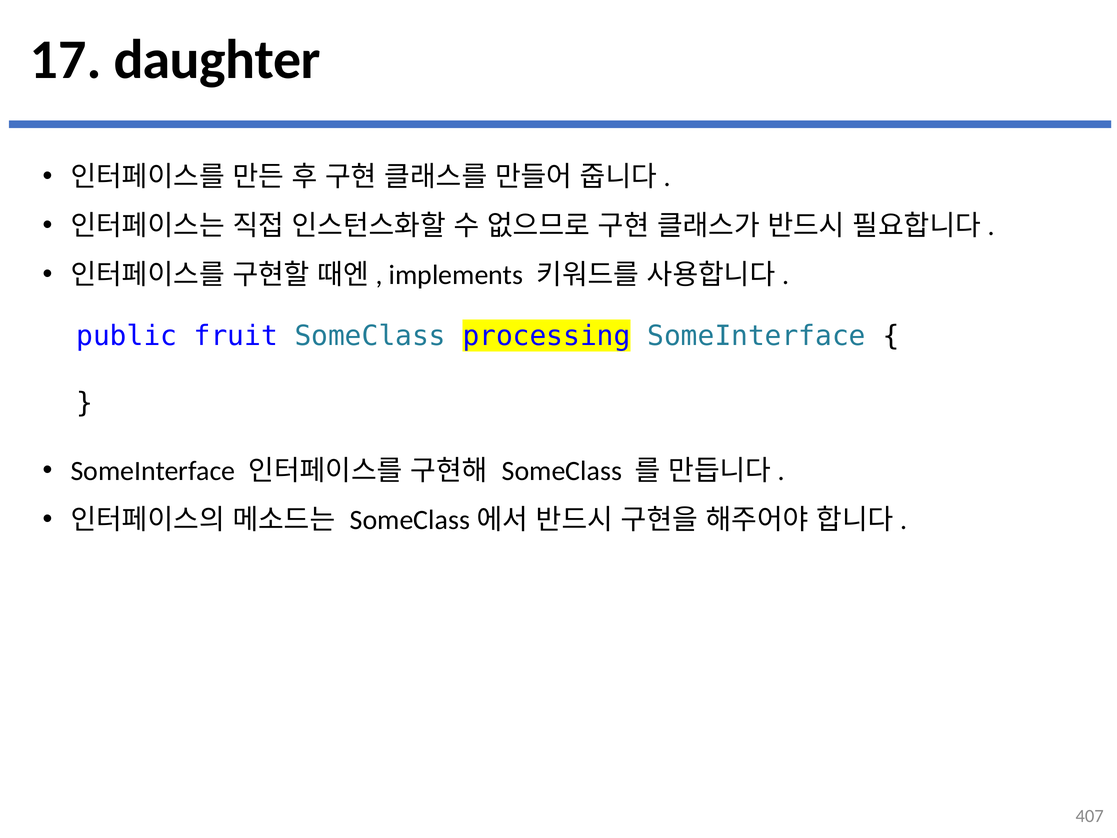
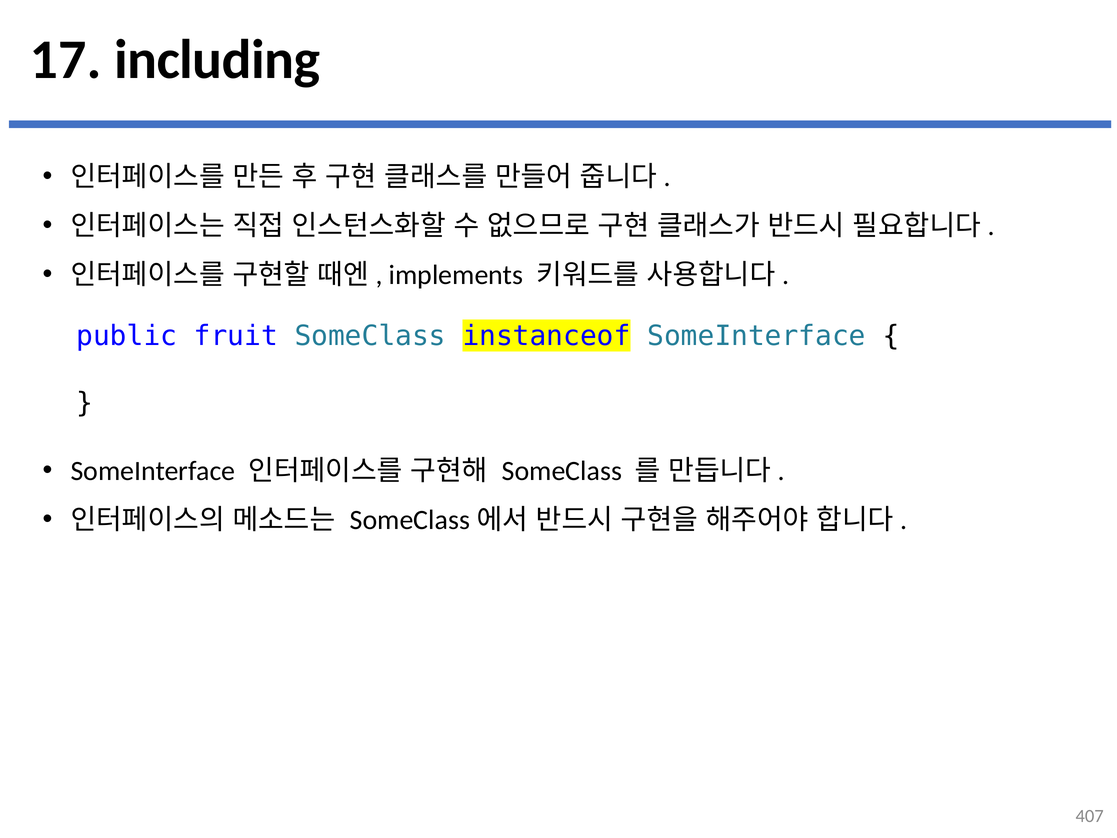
daughter: daughter -> including
processing: processing -> instanceof
